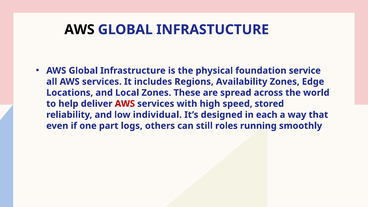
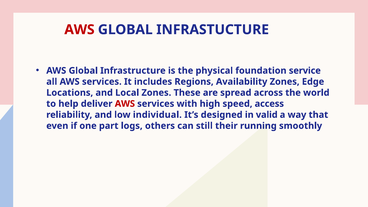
AWS at (79, 30) colour: black -> red
stored: stored -> access
each: each -> valid
roles: roles -> their
